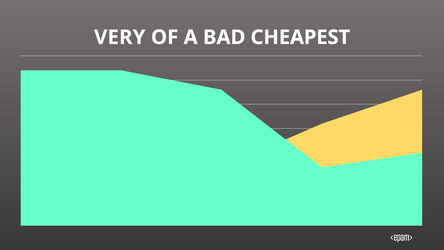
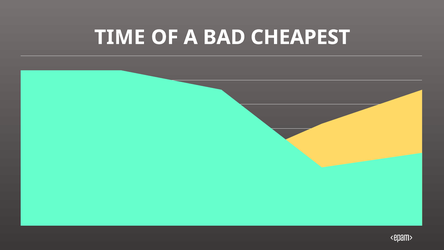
VERY: VERY -> TIME
